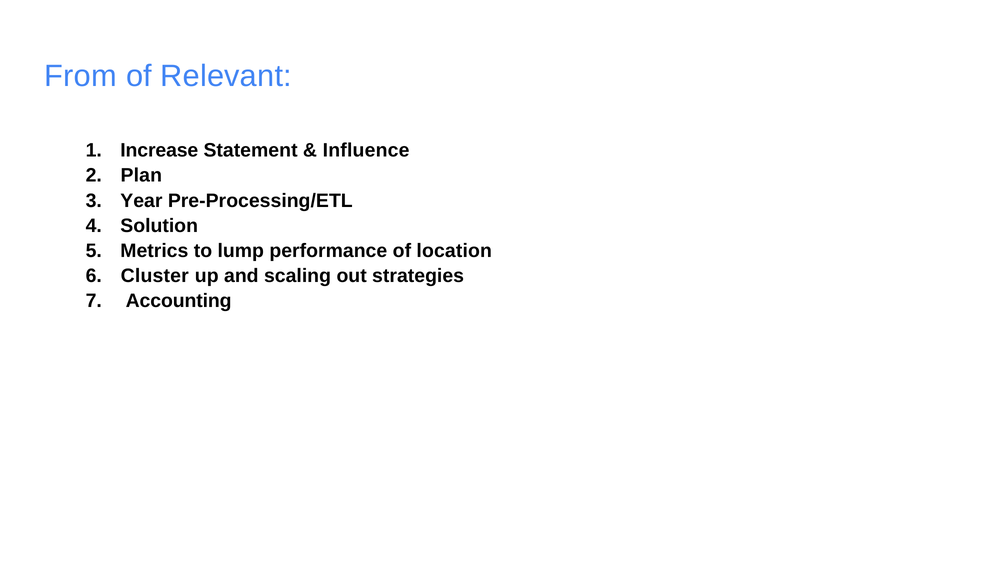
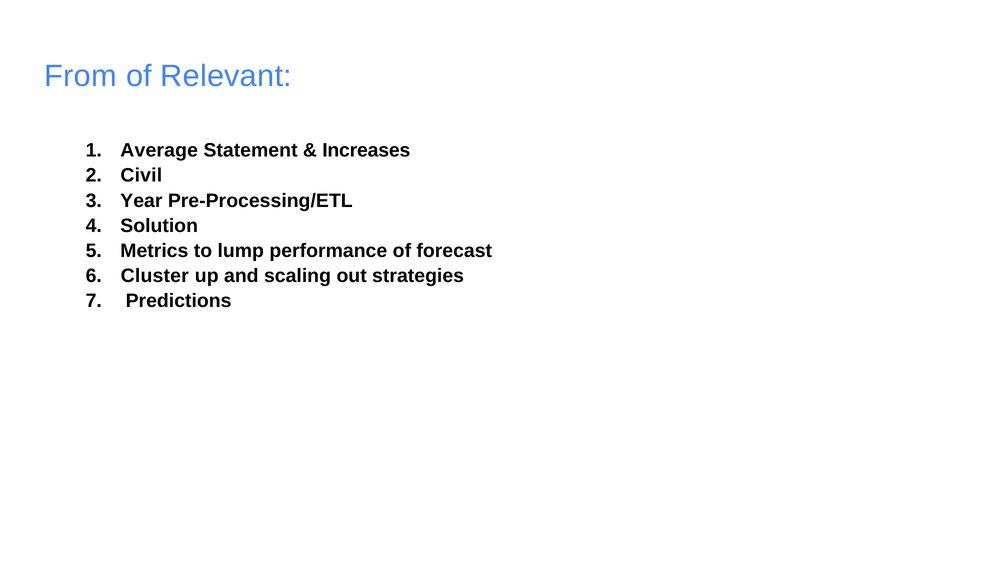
Increase: Increase -> Average
Influence: Influence -> Increases
Plan: Plan -> Civil
location: location -> forecast
Accounting: Accounting -> Predictions
